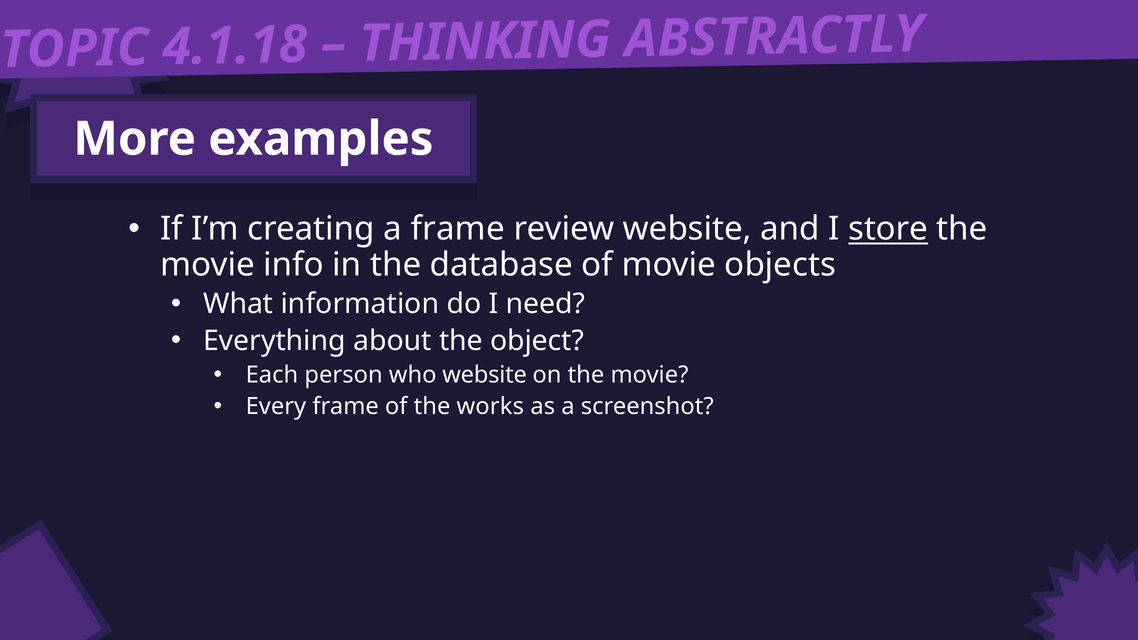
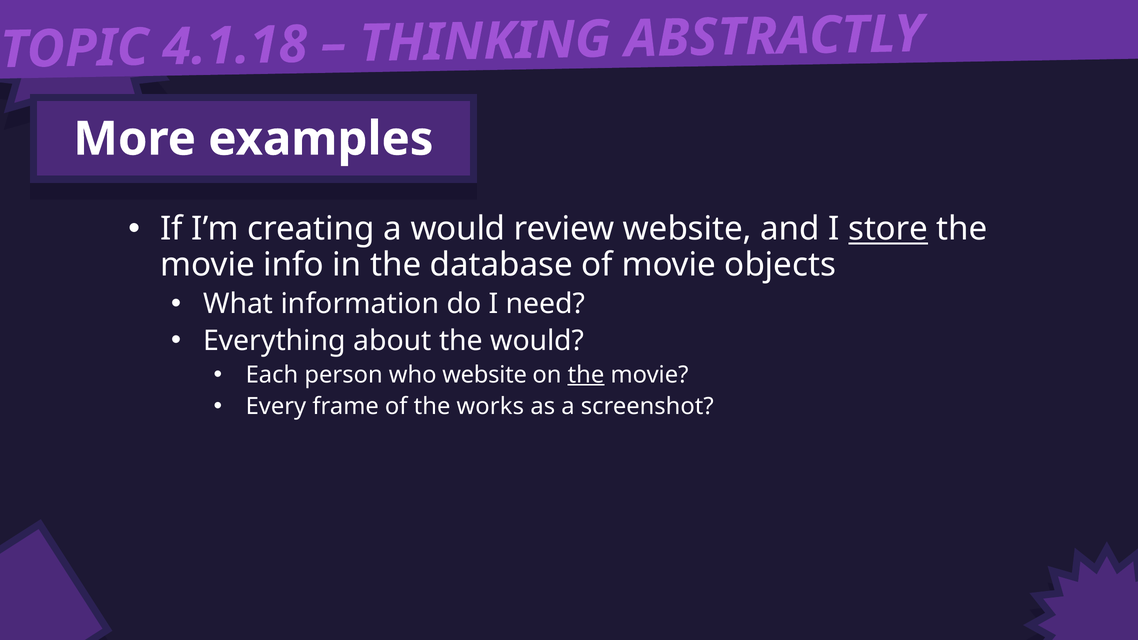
a frame: frame -> would
the object: object -> would
the at (586, 375) underline: none -> present
